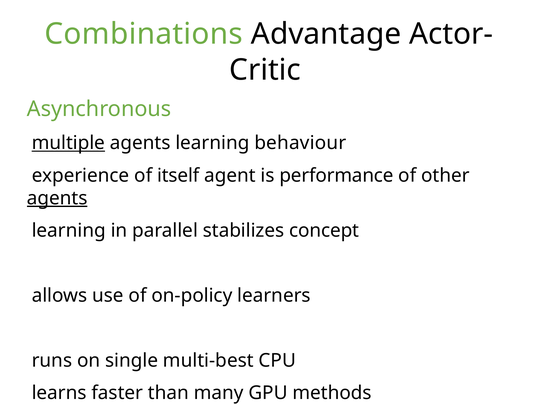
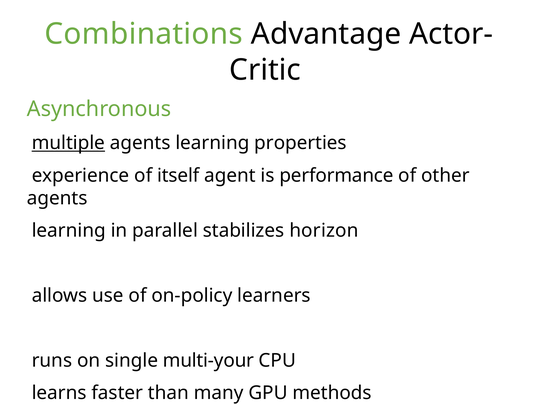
behaviour: behaviour -> properties
agents at (57, 198) underline: present -> none
concept: concept -> horizon
multi-best: multi-best -> multi-your
